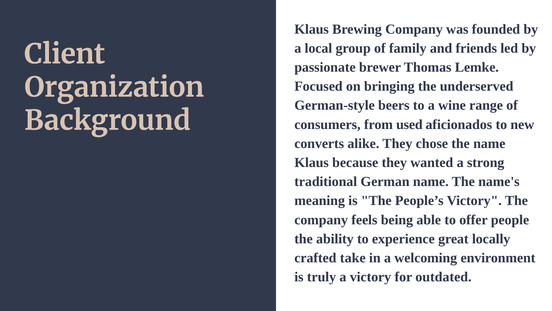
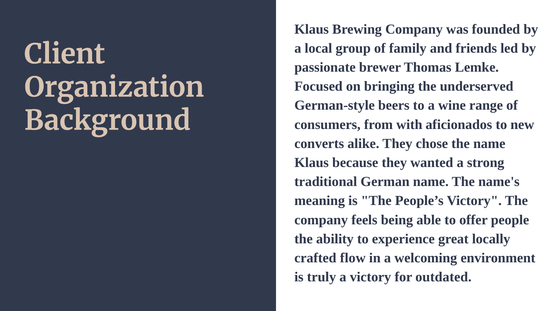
used: used -> with
take: take -> flow
